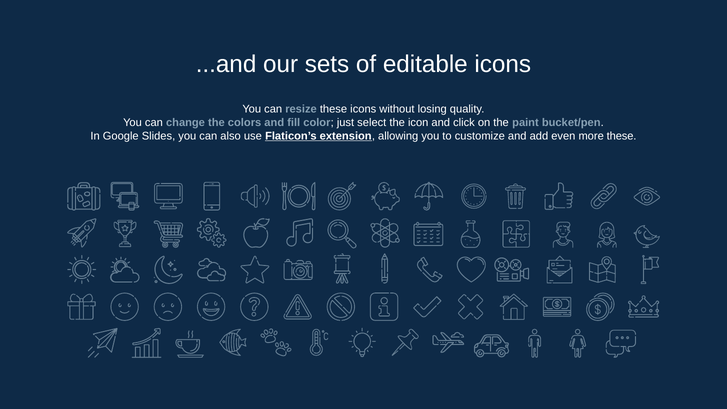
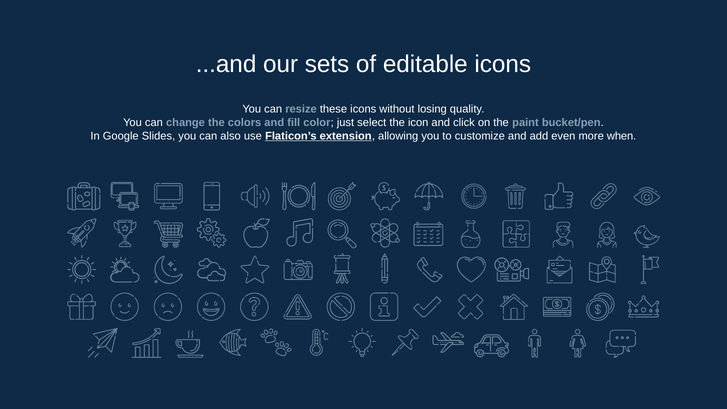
more these: these -> when
